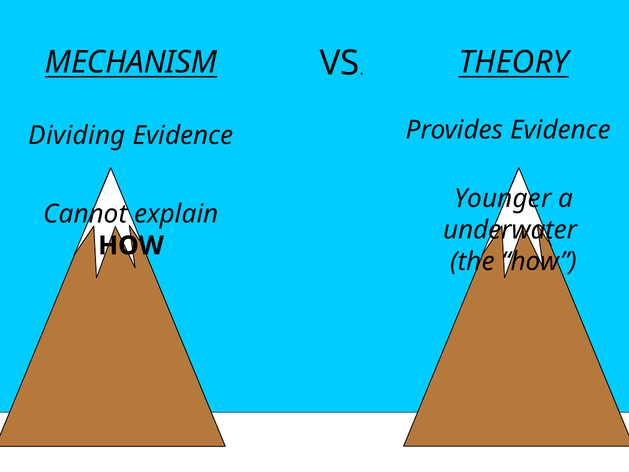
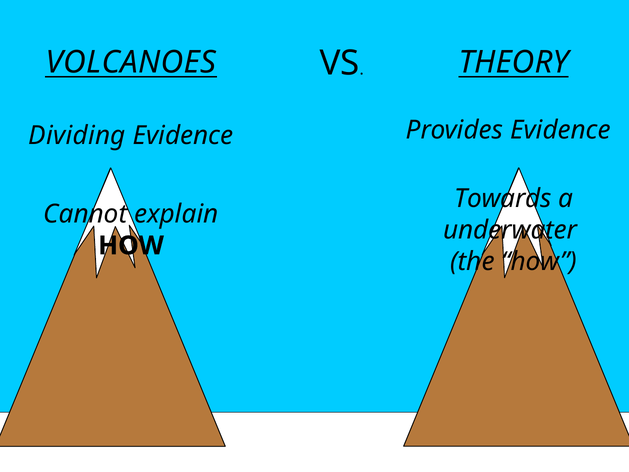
MECHANISM: MECHANISM -> VOLCANOES
Younger: Younger -> Towards
